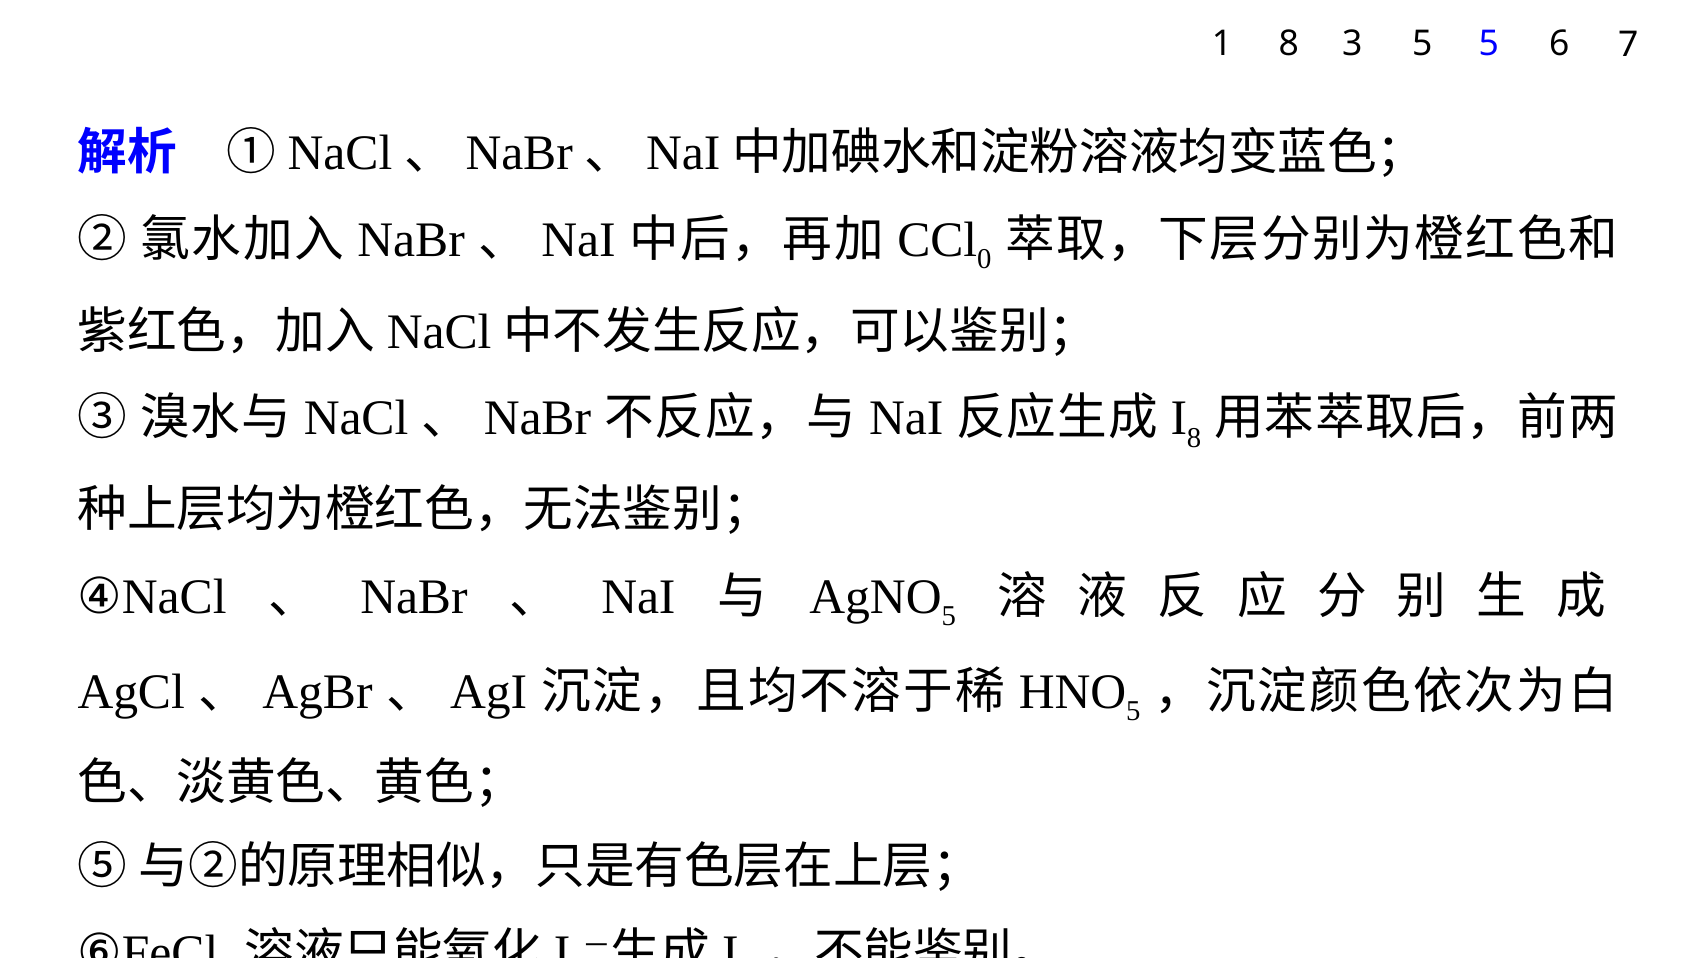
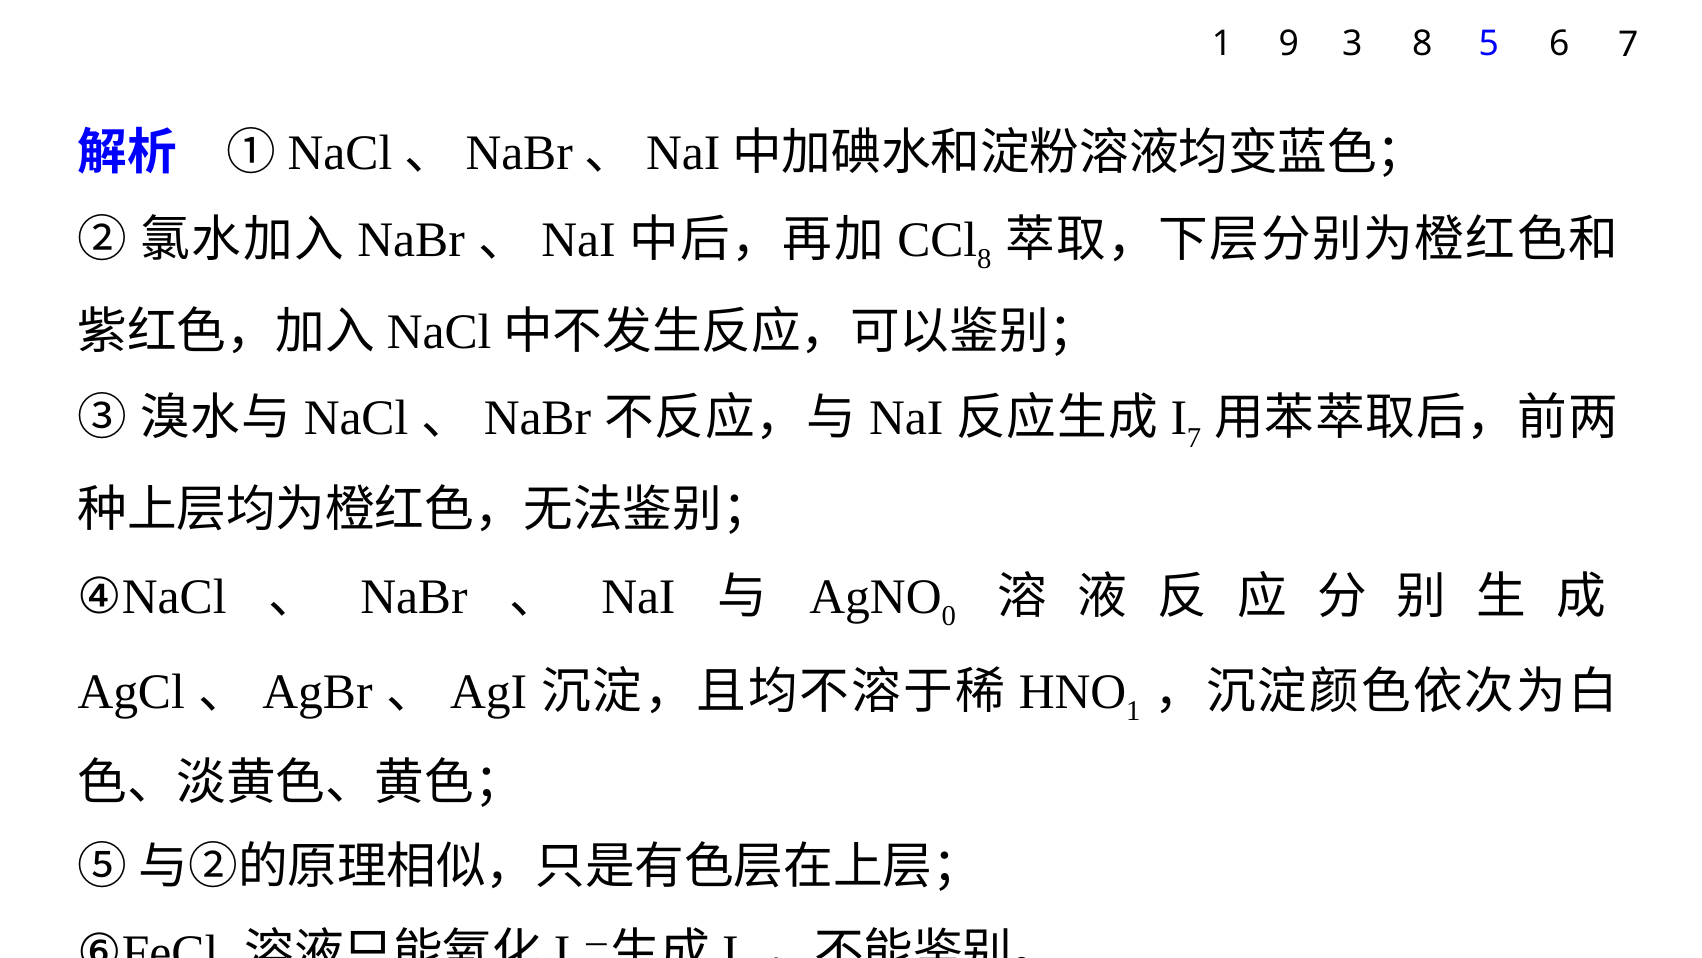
1 8: 8 -> 9
3 5: 5 -> 8
0 at (984, 259): 0 -> 8
8 at (1194, 438): 8 -> 7
5 at (949, 616): 5 -> 0
5 at (1133, 711): 5 -> 1
